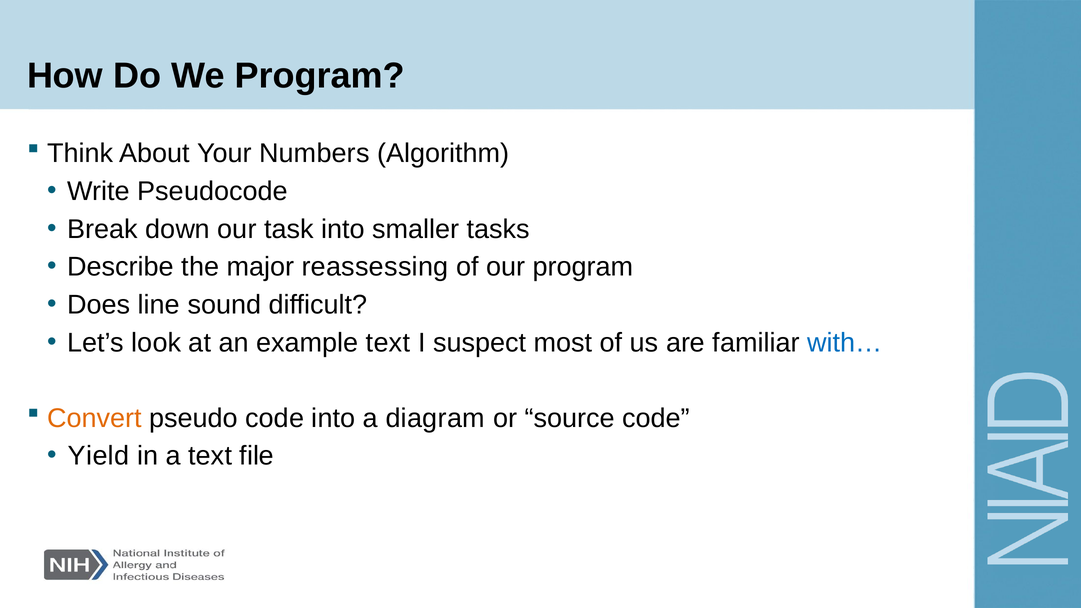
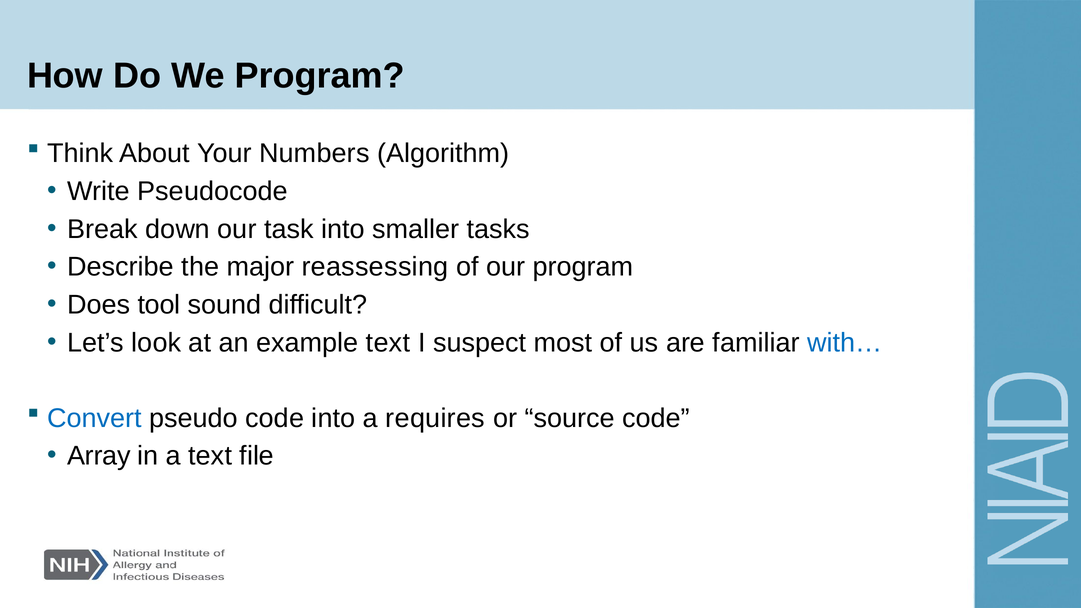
line: line -> tool
Convert colour: orange -> blue
diagram: diagram -> requires
Yield: Yield -> Array
